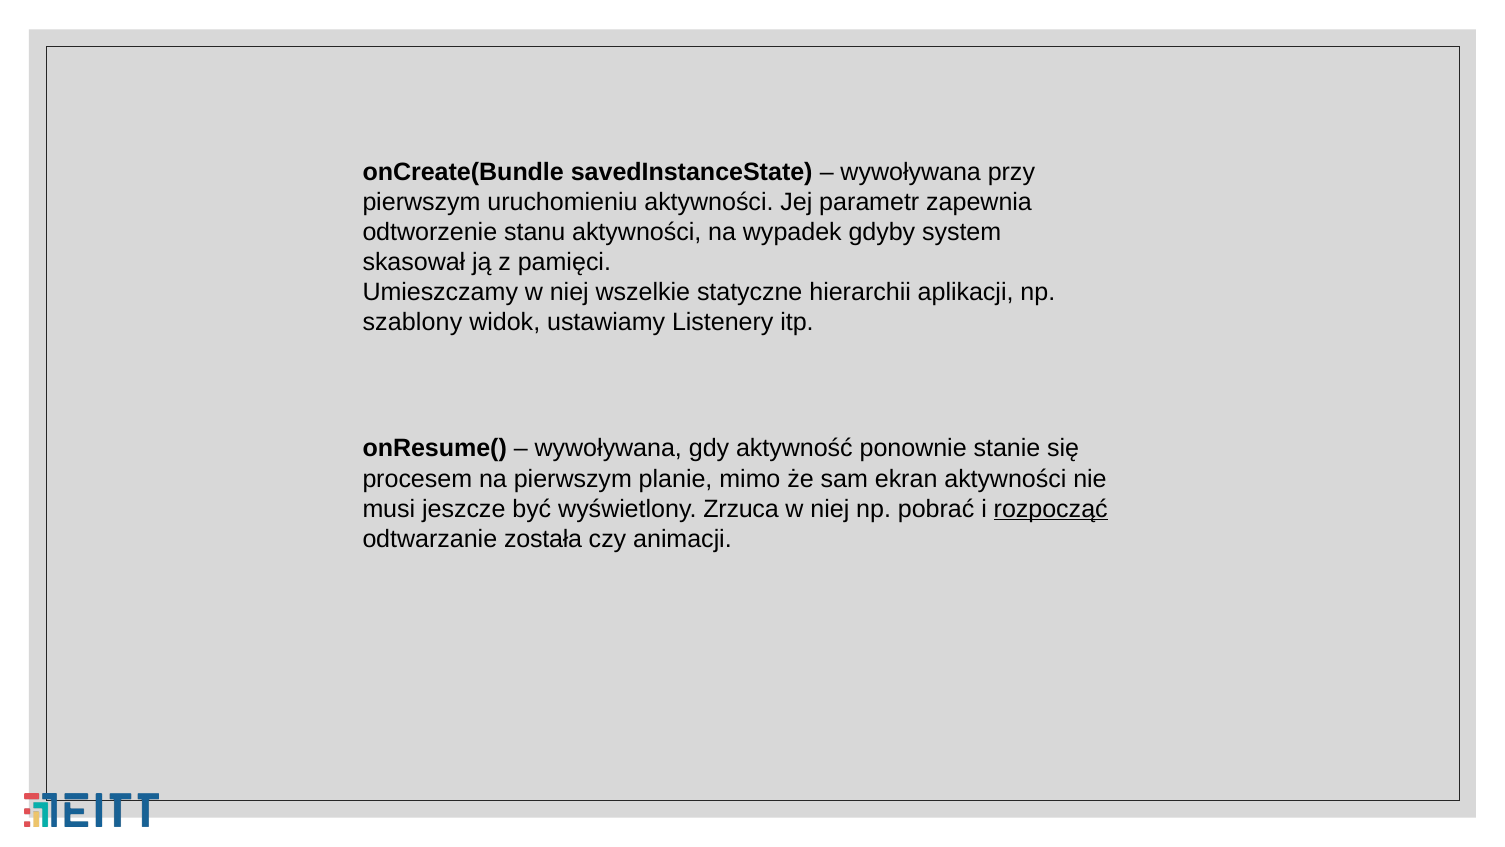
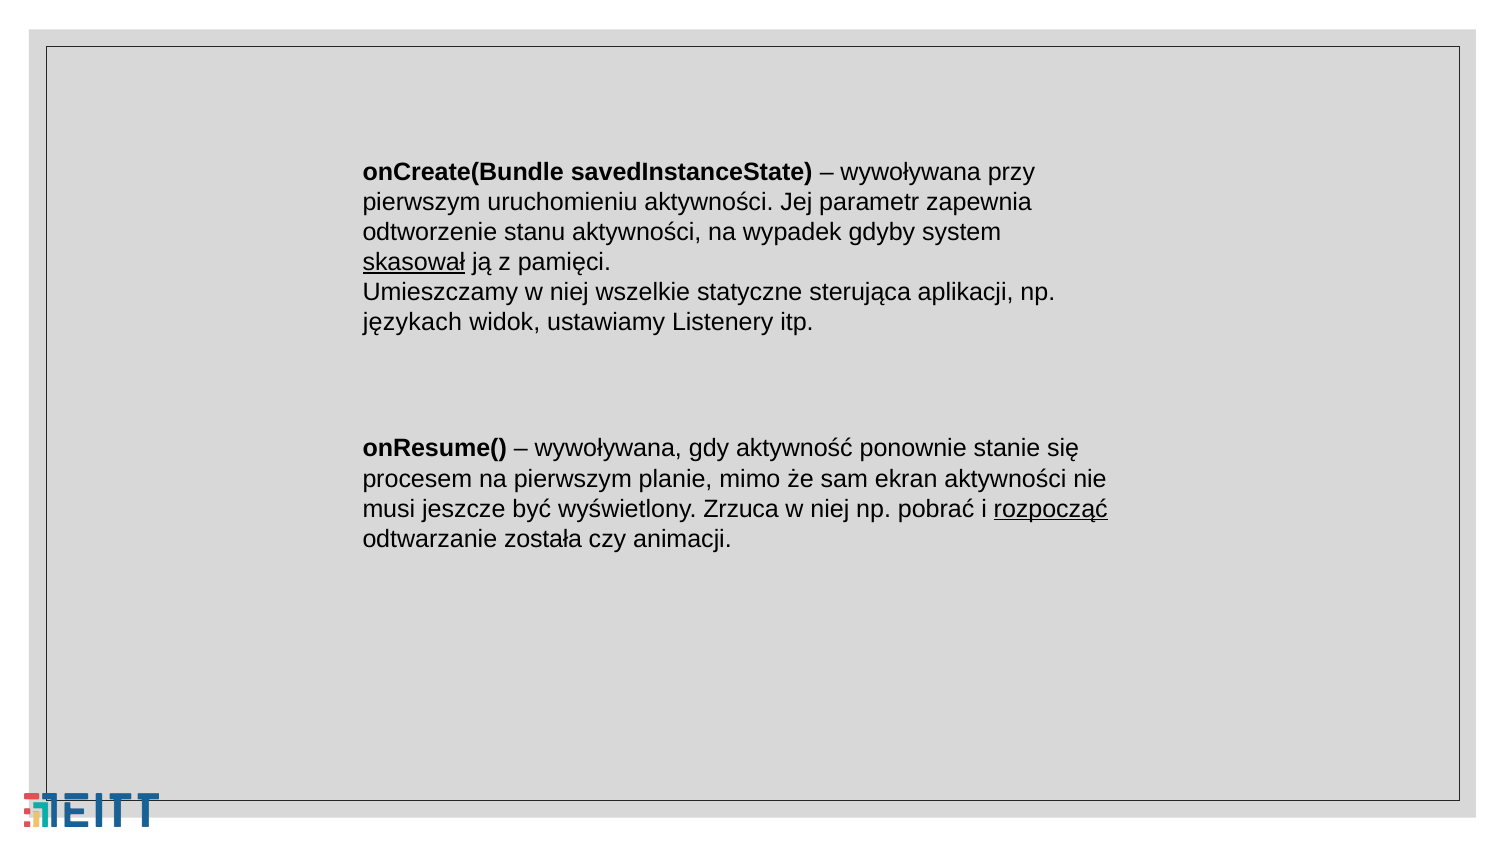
skasował underline: none -> present
hierarchii: hierarchii -> sterująca
szablony: szablony -> językach
